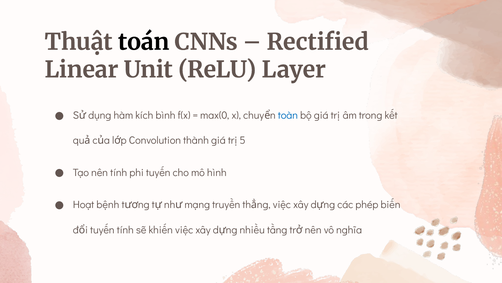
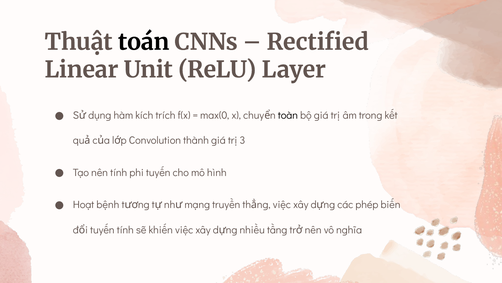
bình: bình -> trích
toàn colour: blue -> black
5: 5 -> 3
